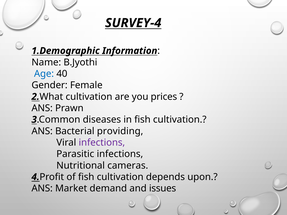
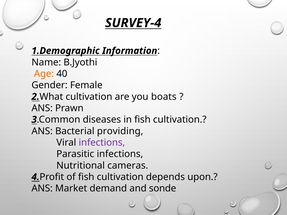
Age colour: blue -> orange
prices: prices -> boats
issues: issues -> sonde
